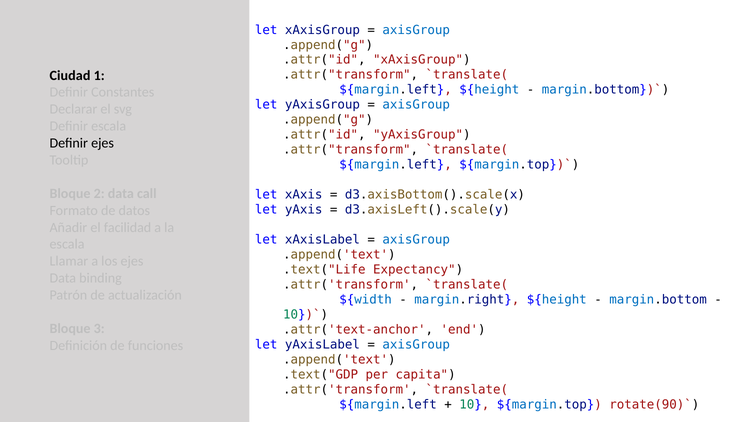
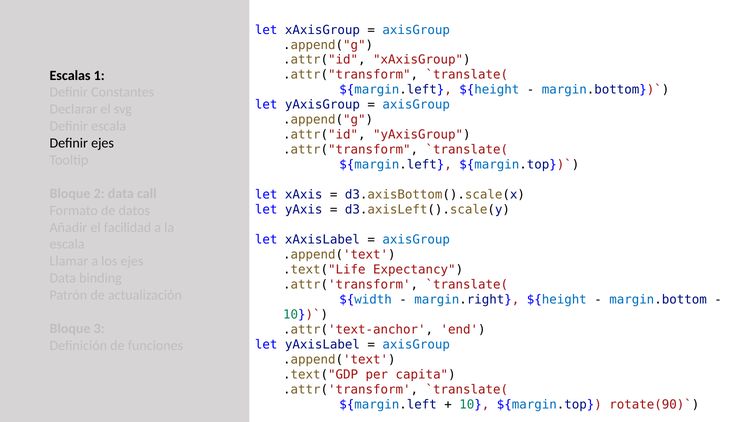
Ciudad: Ciudad -> Escalas
